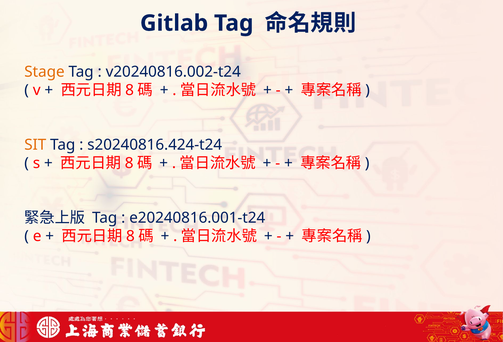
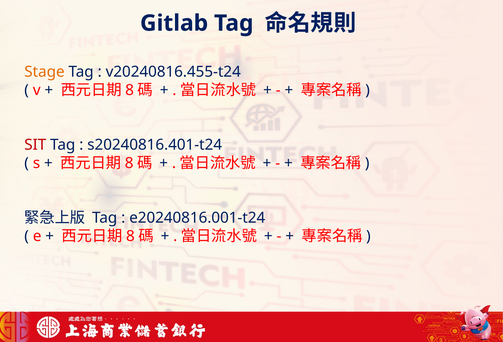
v20240816.002-t24: v20240816.002-t24 -> v20240816.455-t24
SIT colour: orange -> red
s20240816.424-t24: s20240816.424-t24 -> s20240816.401-t24
